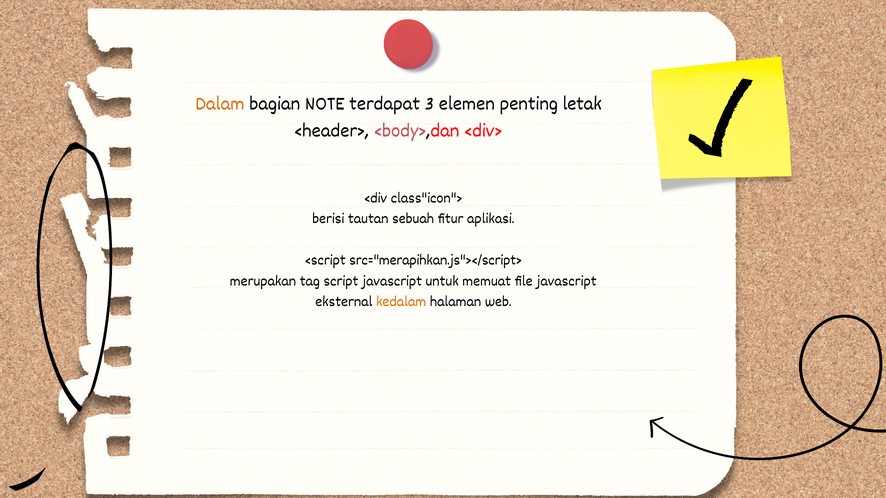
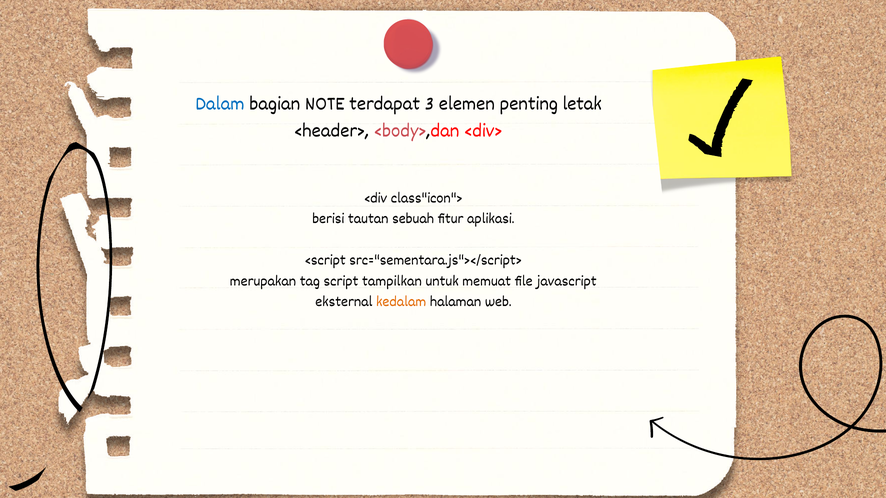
Dalam colour: orange -> blue
src="merapihkan.js"></script>: src="merapihkan.js"></script> -> src="sementara.js"></script>
script javascript: javascript -> tampilkan
